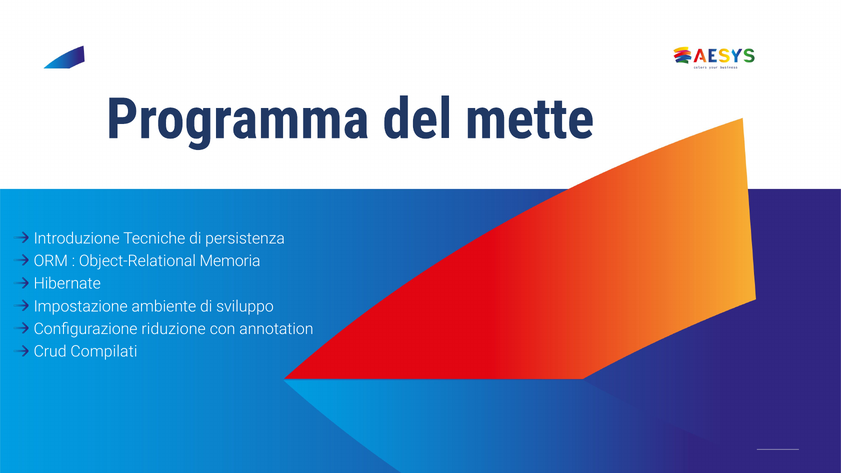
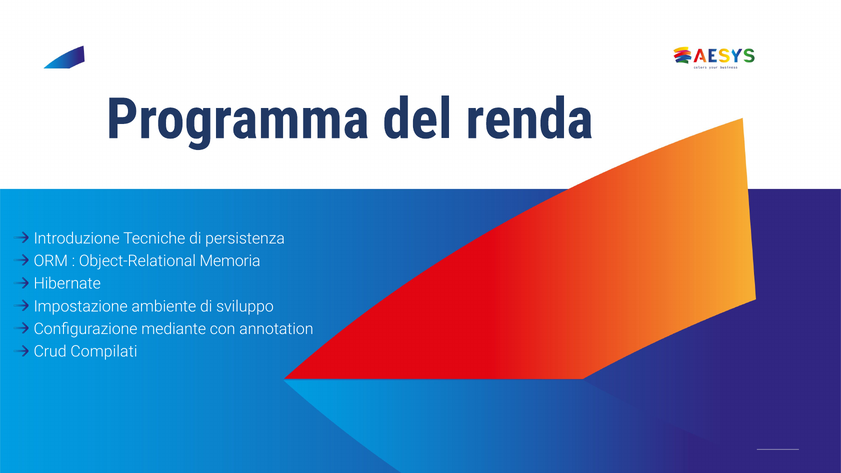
mette: mette -> renda
riduzione: riduzione -> mediante
